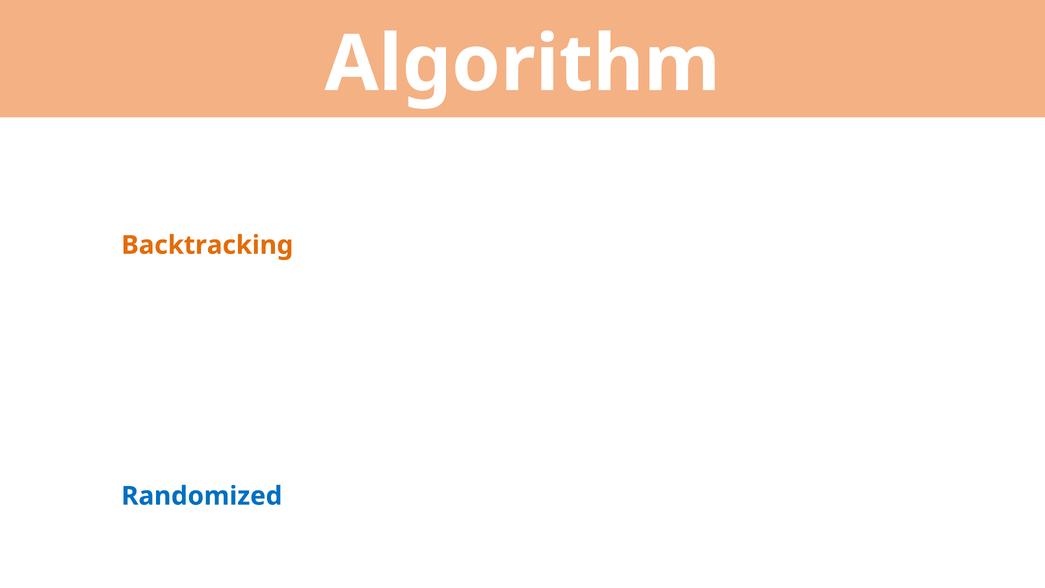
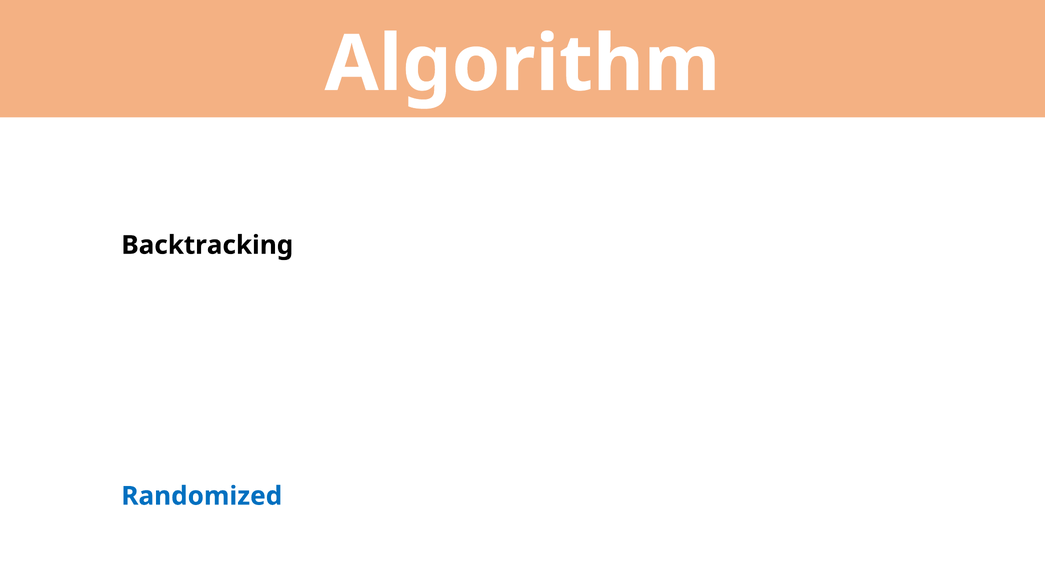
Backtracking colour: orange -> black
